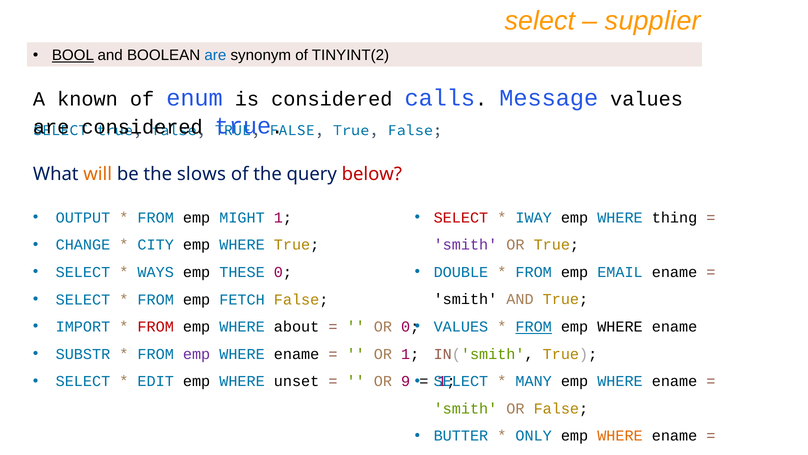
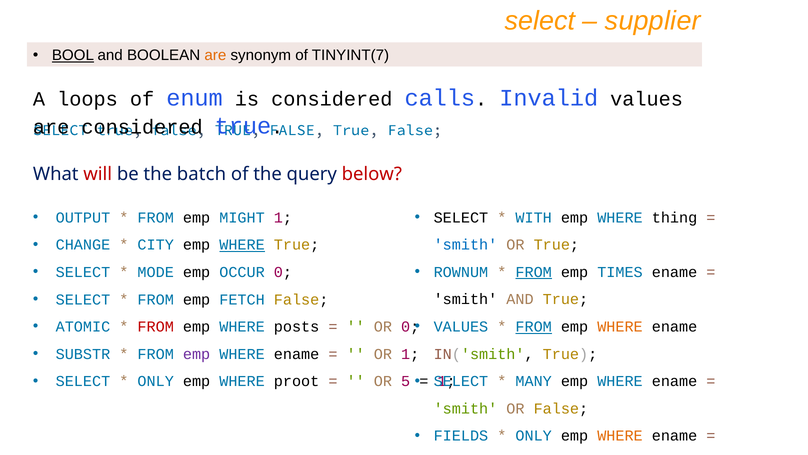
are at (215, 55) colour: blue -> orange
TINYINT(2: TINYINT(2 -> TINYINT(7
known: known -> loops
Message: Message -> Invalid
will colour: orange -> red
slows: slows -> batch
SELECT at (461, 217) colour: red -> black
IWAY: IWAY -> WITH
WHERE at (242, 245) underline: none -> present
smith at (465, 245) colour: purple -> blue
WAYS: WAYS -> MODE
THESE: THESE -> OCCUR
DOUBLE: DOUBLE -> ROWNUM
FROM at (534, 272) underline: none -> present
EMAIL: EMAIL -> TIMES
IMPORT: IMPORT -> ATOMIC
about: about -> posts
WHERE at (620, 326) colour: black -> orange
EDIT at (156, 381): EDIT -> ONLY
unset: unset -> proot
9: 9 -> 5
BUTTER: BUTTER -> FIELDS
